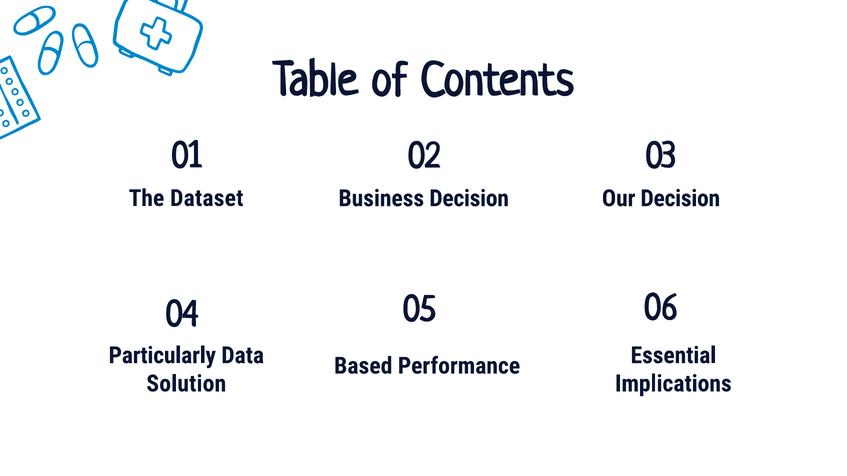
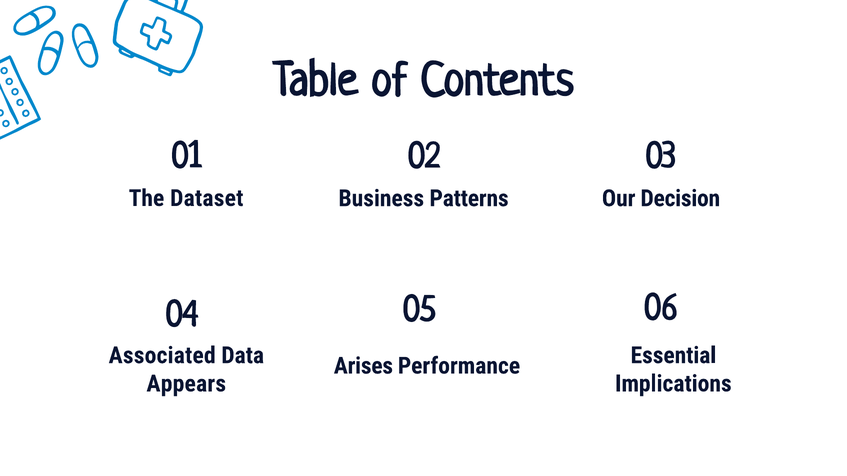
Business Decision: Decision -> Patterns
Particularly: Particularly -> Associated
Based: Based -> Arises
Solution: Solution -> Appears
